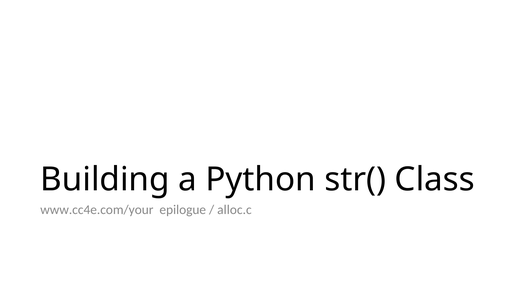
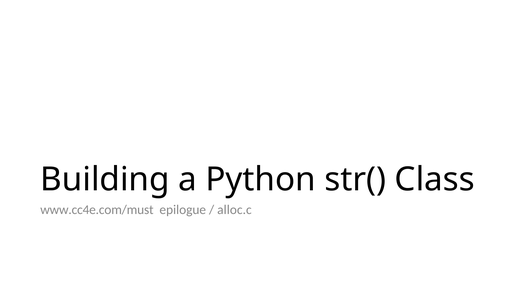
www.cc4e.com/your: www.cc4e.com/your -> www.cc4e.com/must
